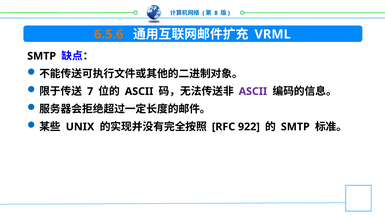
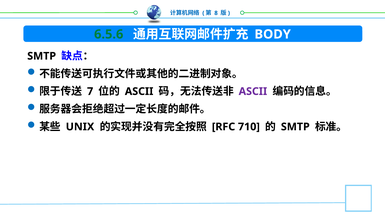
6.5.6 colour: orange -> green
VRML: VRML -> BODY
922: 922 -> 710
